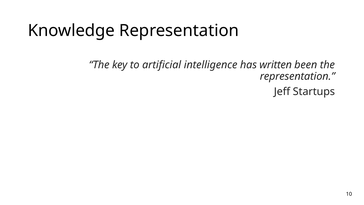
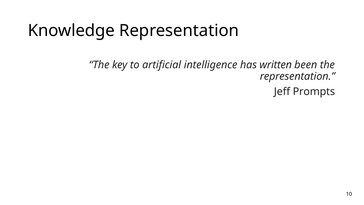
Startups: Startups -> Prompts
